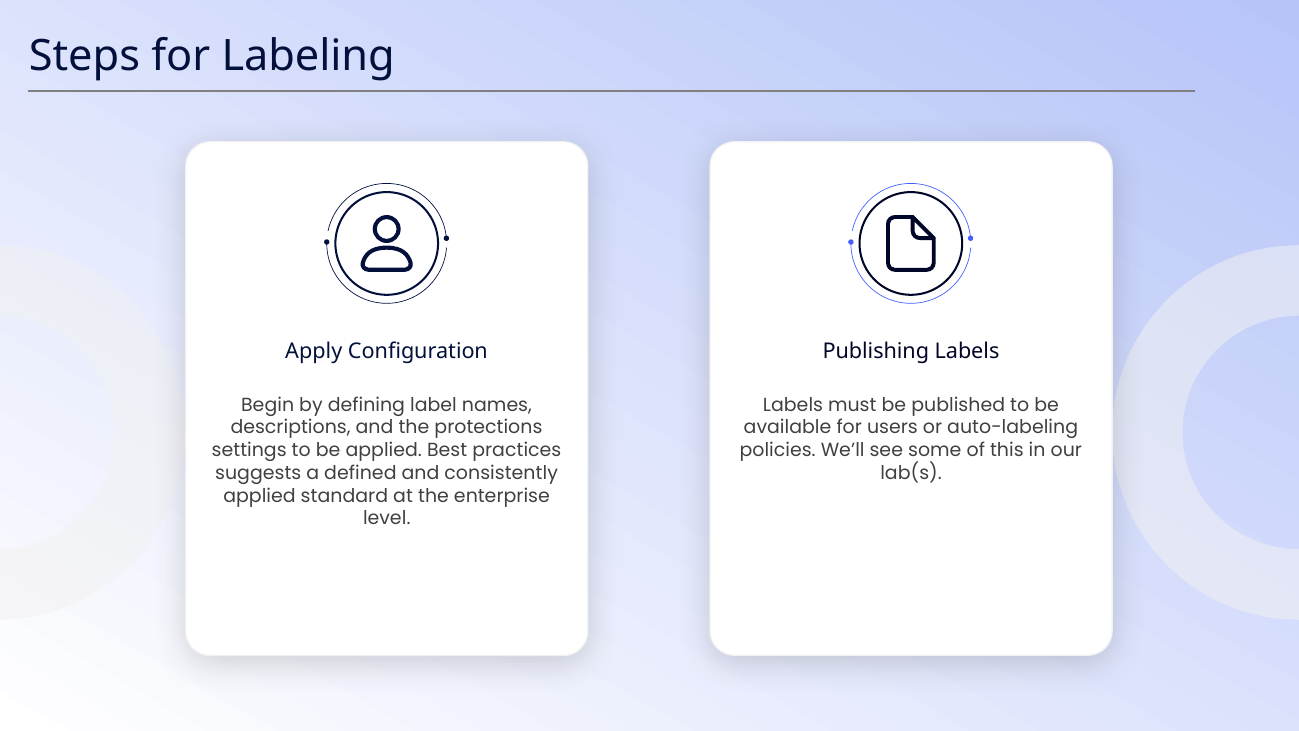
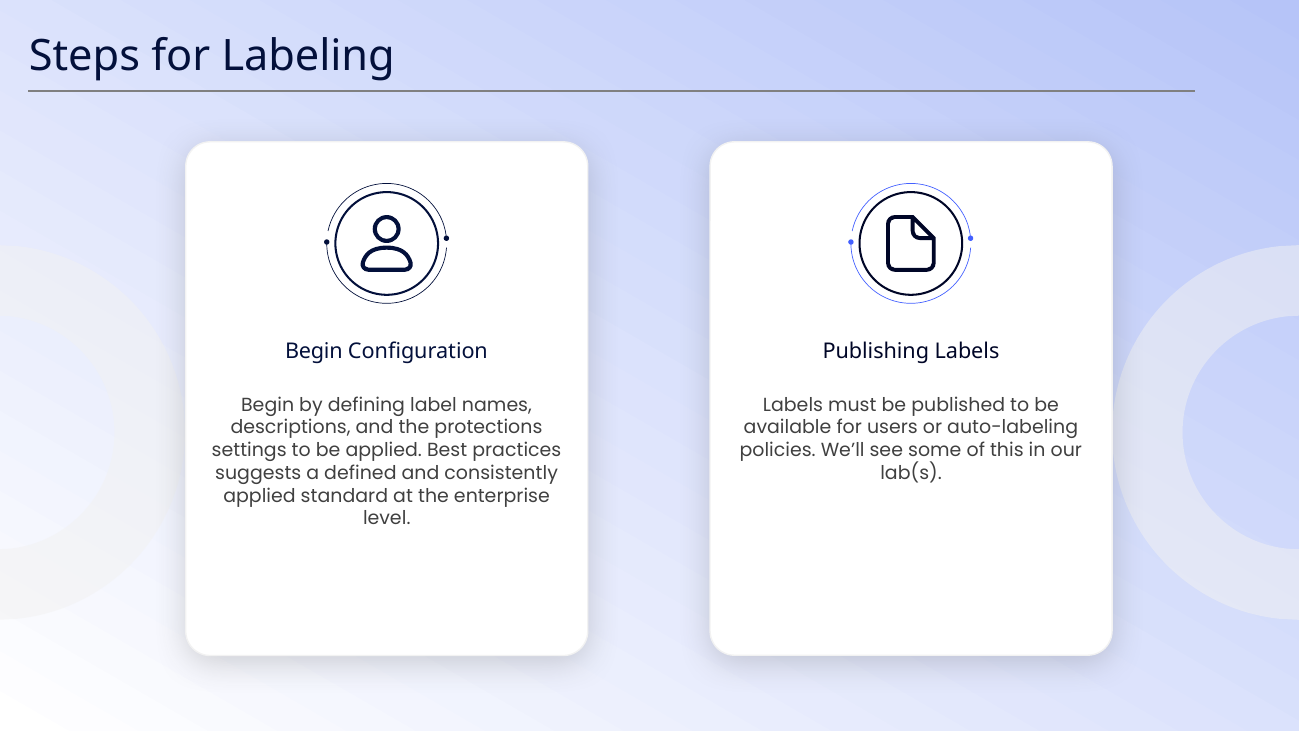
Apply at (314, 351): Apply -> Begin
